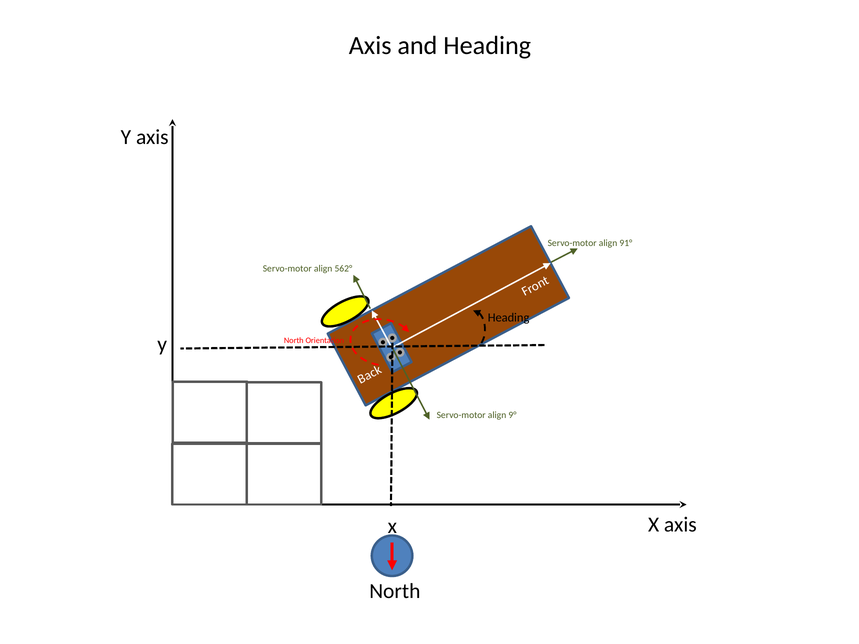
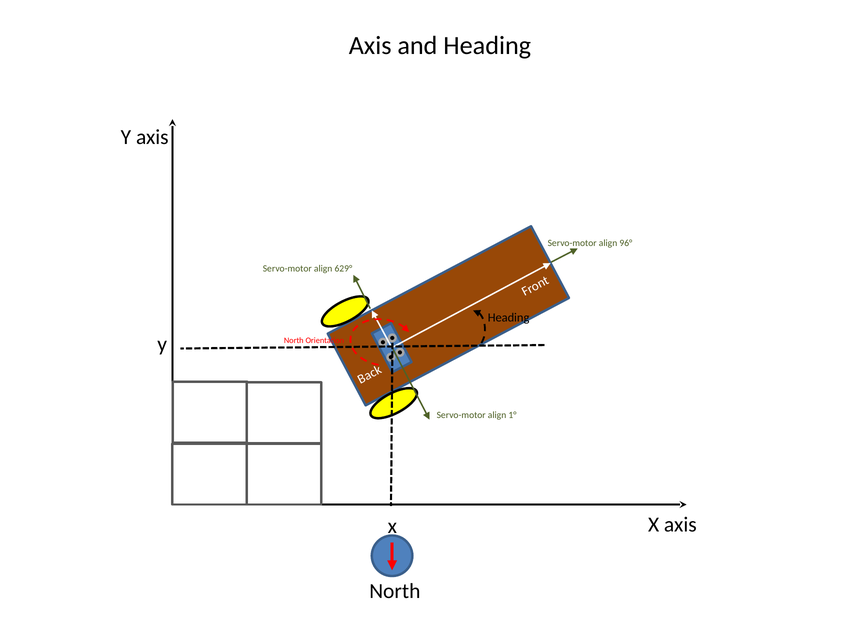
91°: 91° -> 96°
562°: 562° -> 629°
9°: 9° -> 1°
